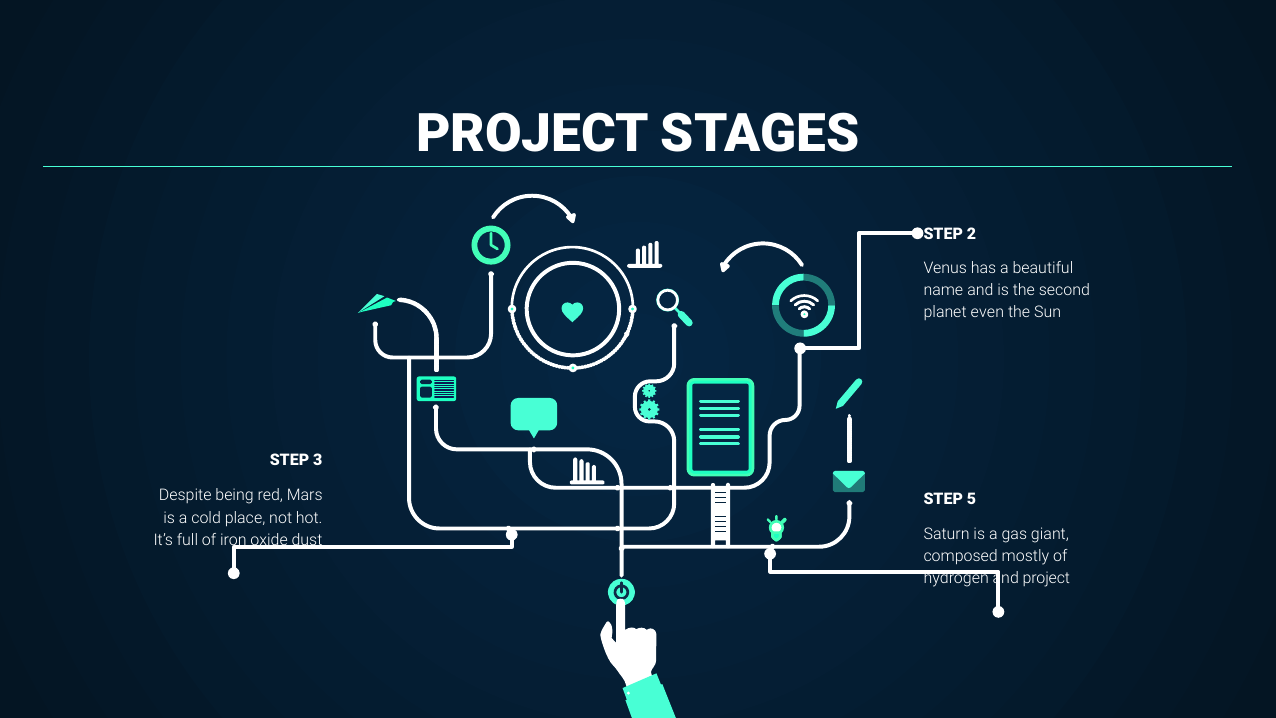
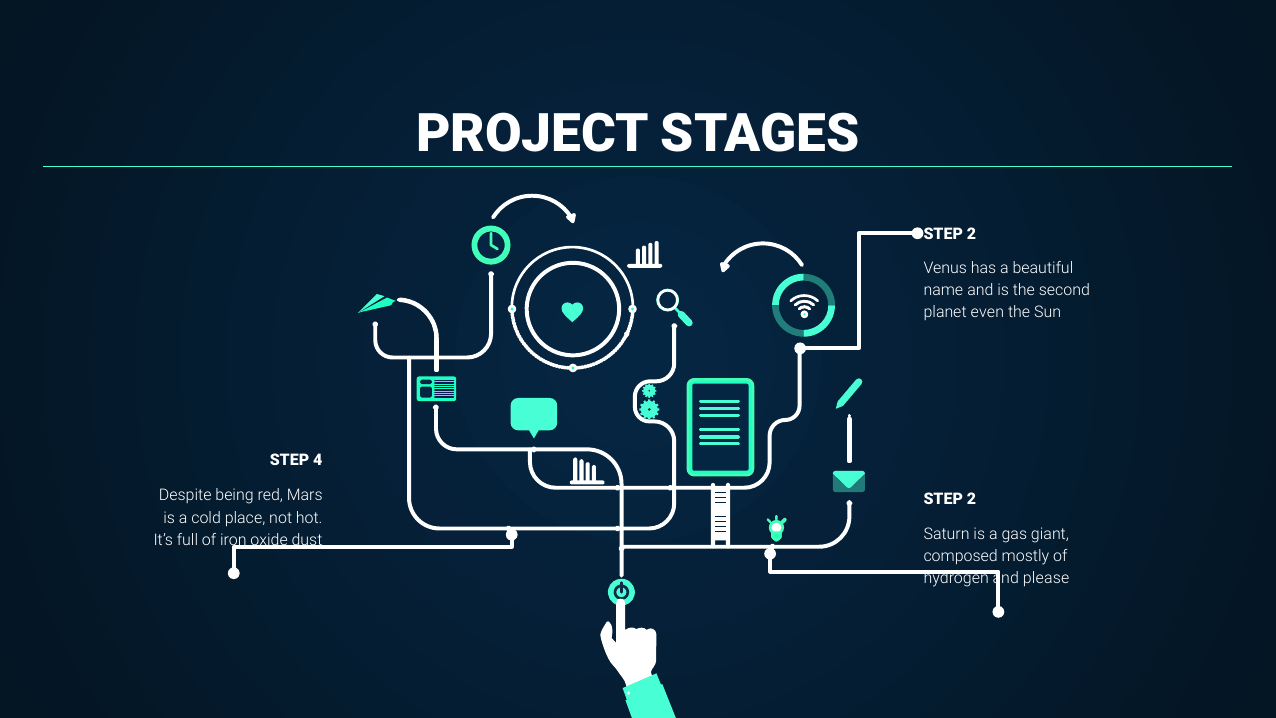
3: 3 -> 4
5 at (971, 499): 5 -> 2
and project: project -> please
